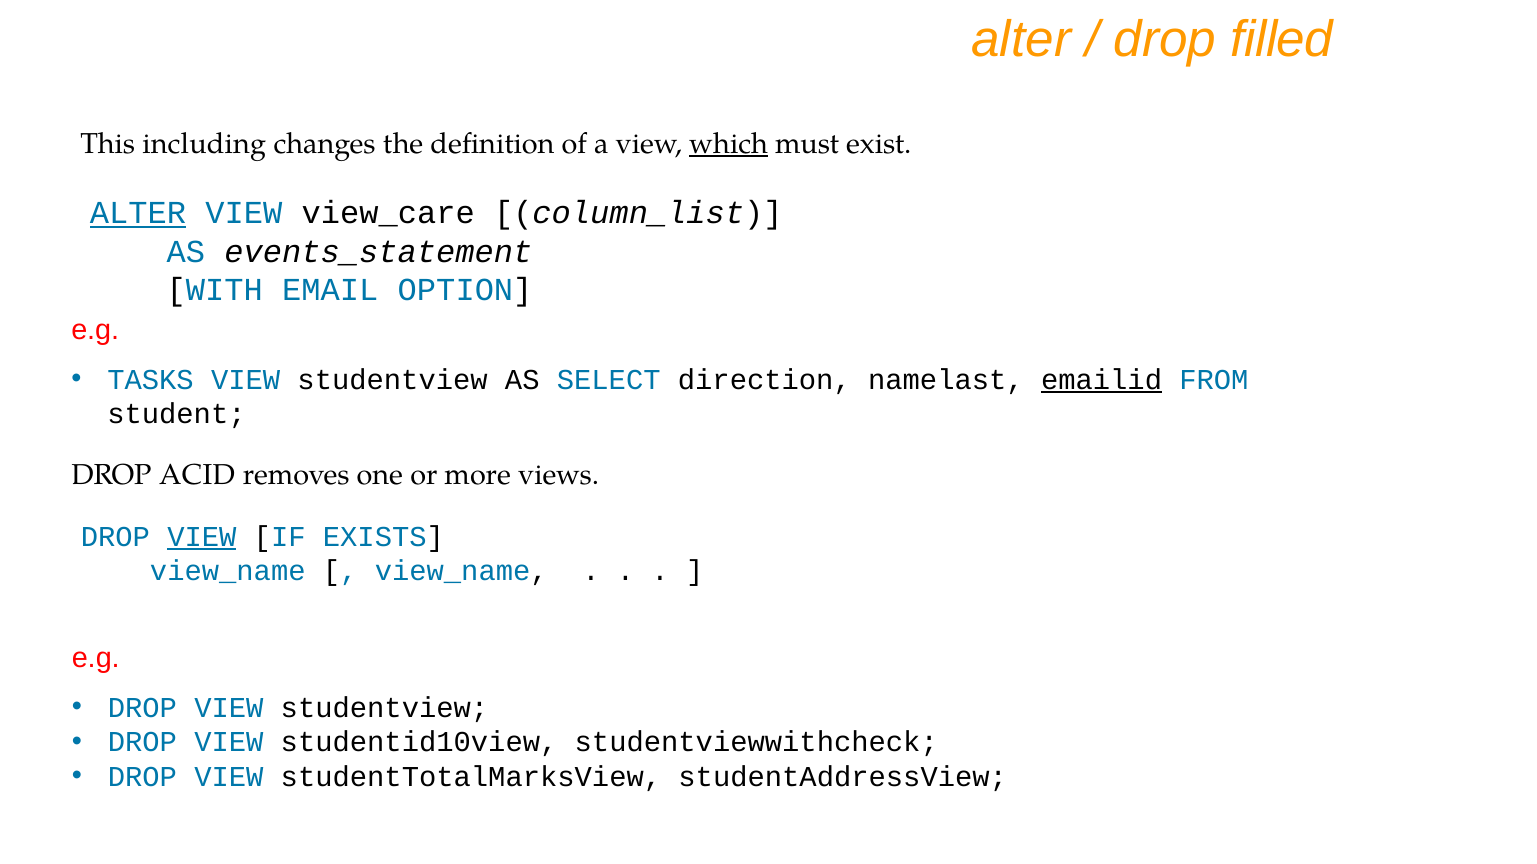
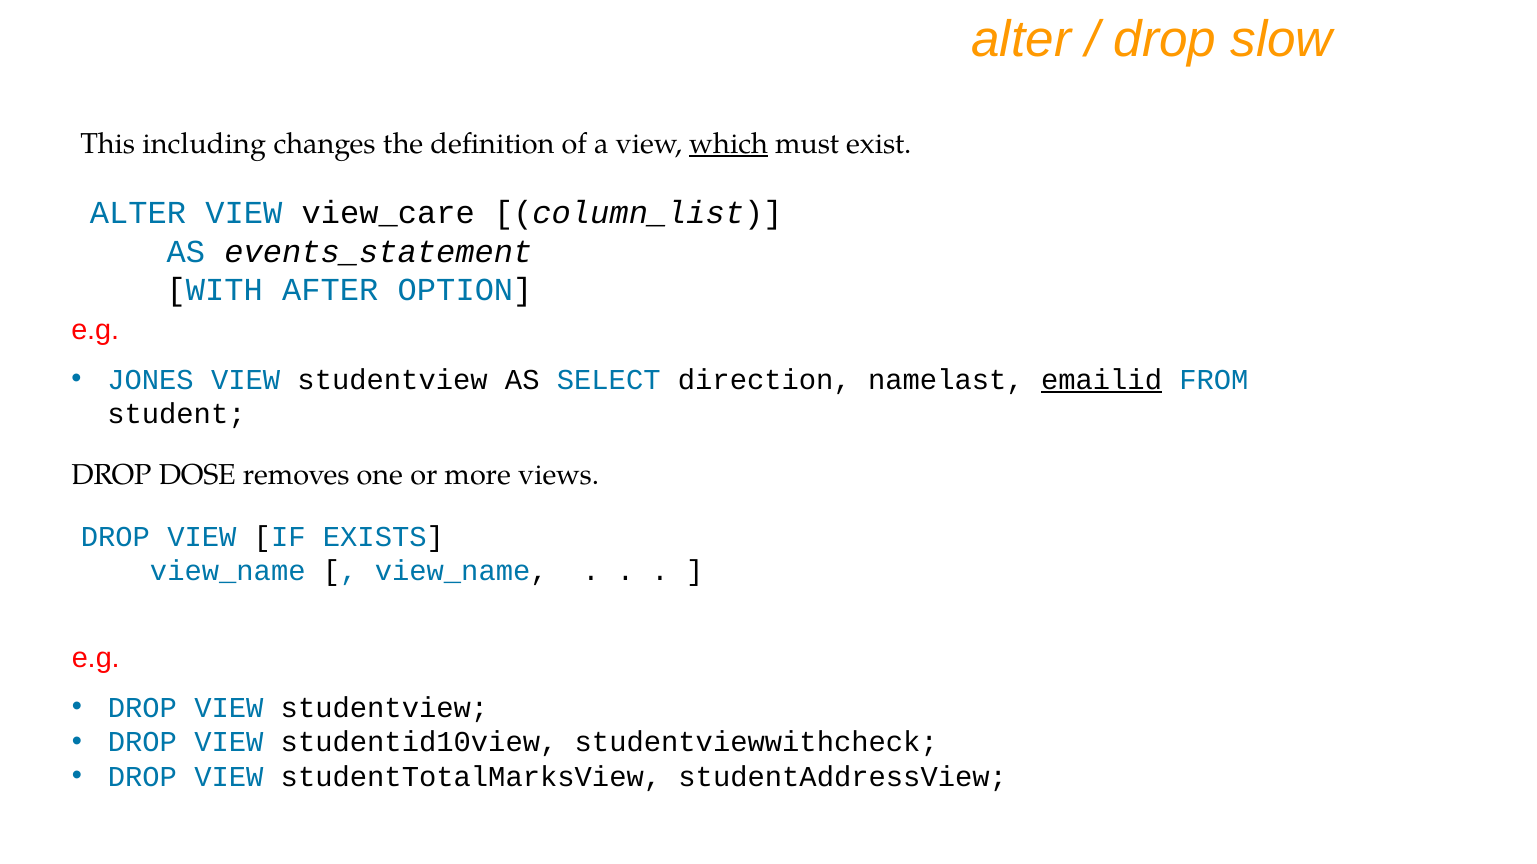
filled: filled -> slow
ALTER at (138, 214) underline: present -> none
EMAIL: EMAIL -> AFTER
TASKS: TASKS -> JONES
ACID: ACID -> DOSE
VIEW at (202, 537) underline: present -> none
